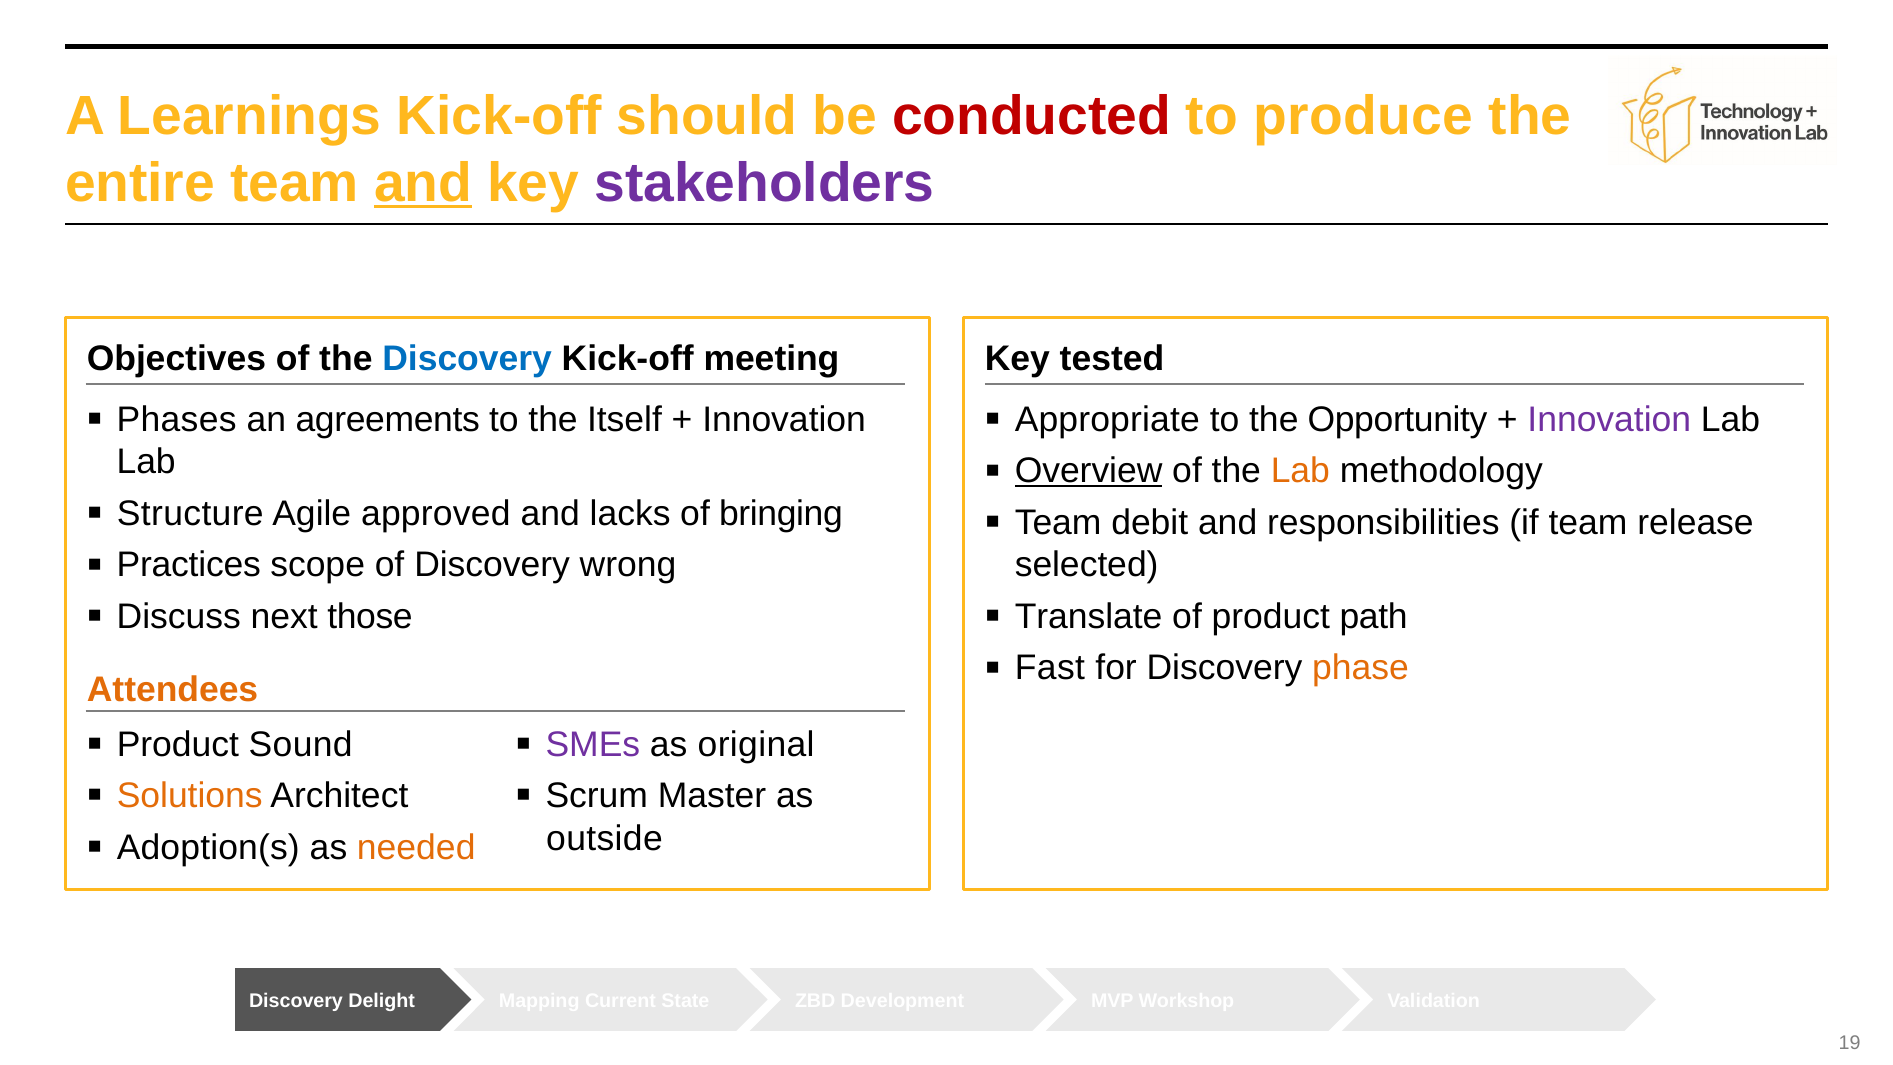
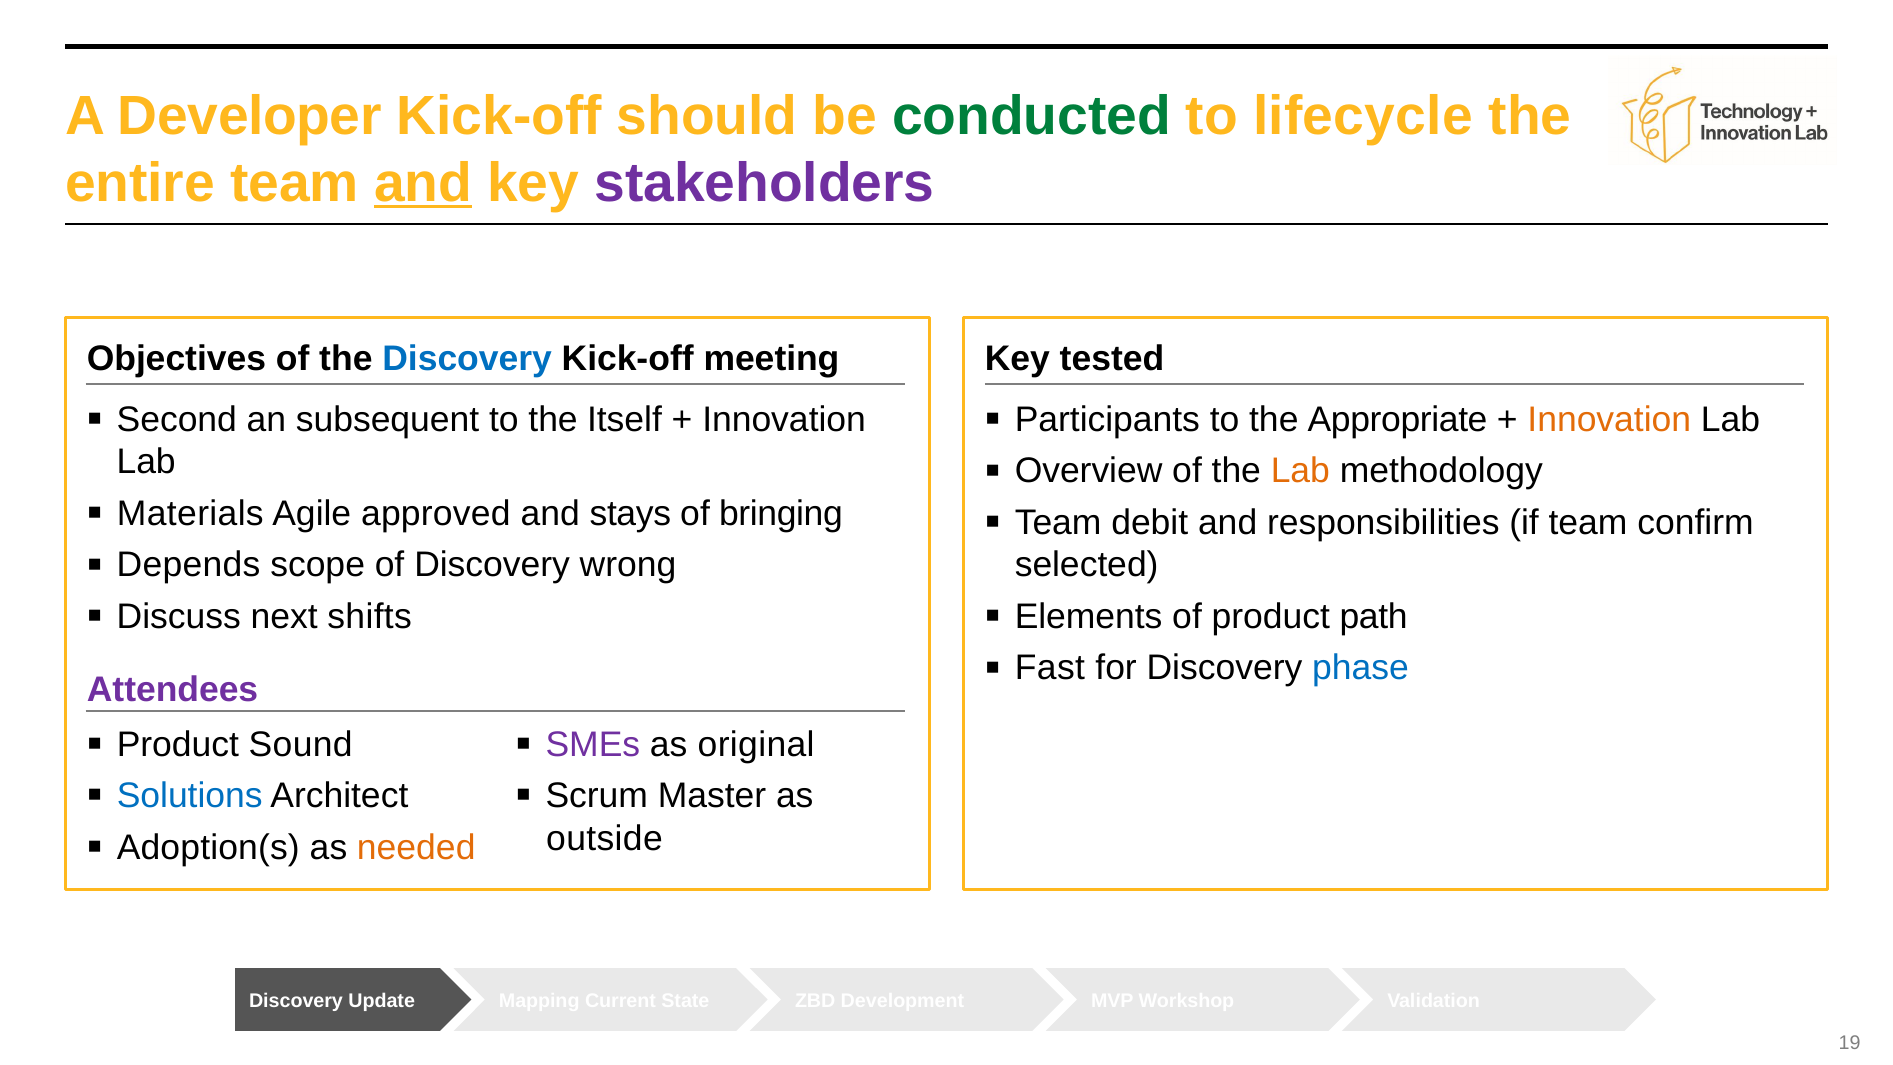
Learnings: Learnings -> Developer
conducted colour: red -> green
produce: produce -> lifecycle
Phases: Phases -> Second
agreements: agreements -> subsequent
Appropriate: Appropriate -> Participants
Opportunity: Opportunity -> Appropriate
Innovation at (1609, 420) colour: purple -> orange
Overview underline: present -> none
Structure: Structure -> Materials
lacks: lacks -> stays
release: release -> confirm
Practices: Practices -> Depends
those: those -> shifts
Translate: Translate -> Elements
phase colour: orange -> blue
Attendees colour: orange -> purple
Solutions colour: orange -> blue
Delight: Delight -> Update
